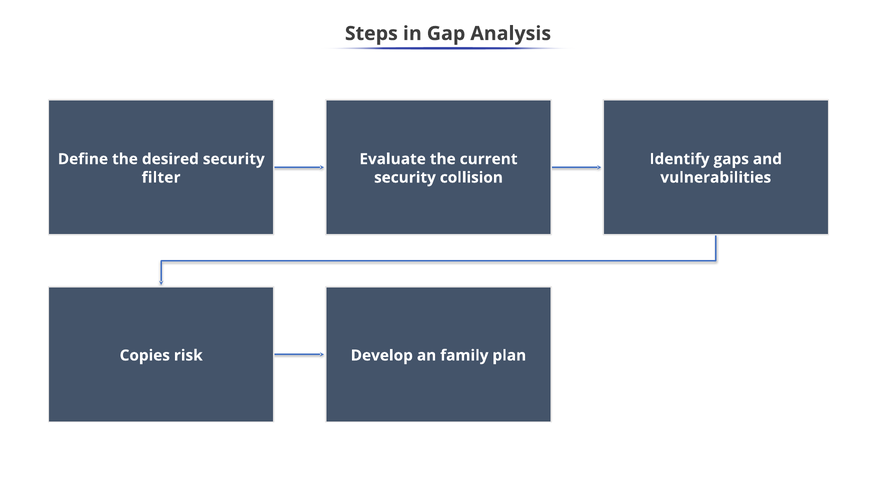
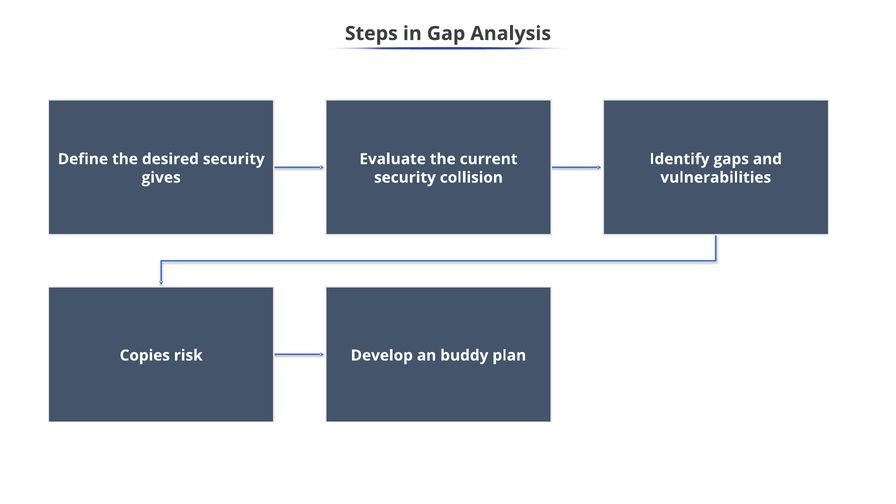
filter: filter -> gives
family: family -> buddy
